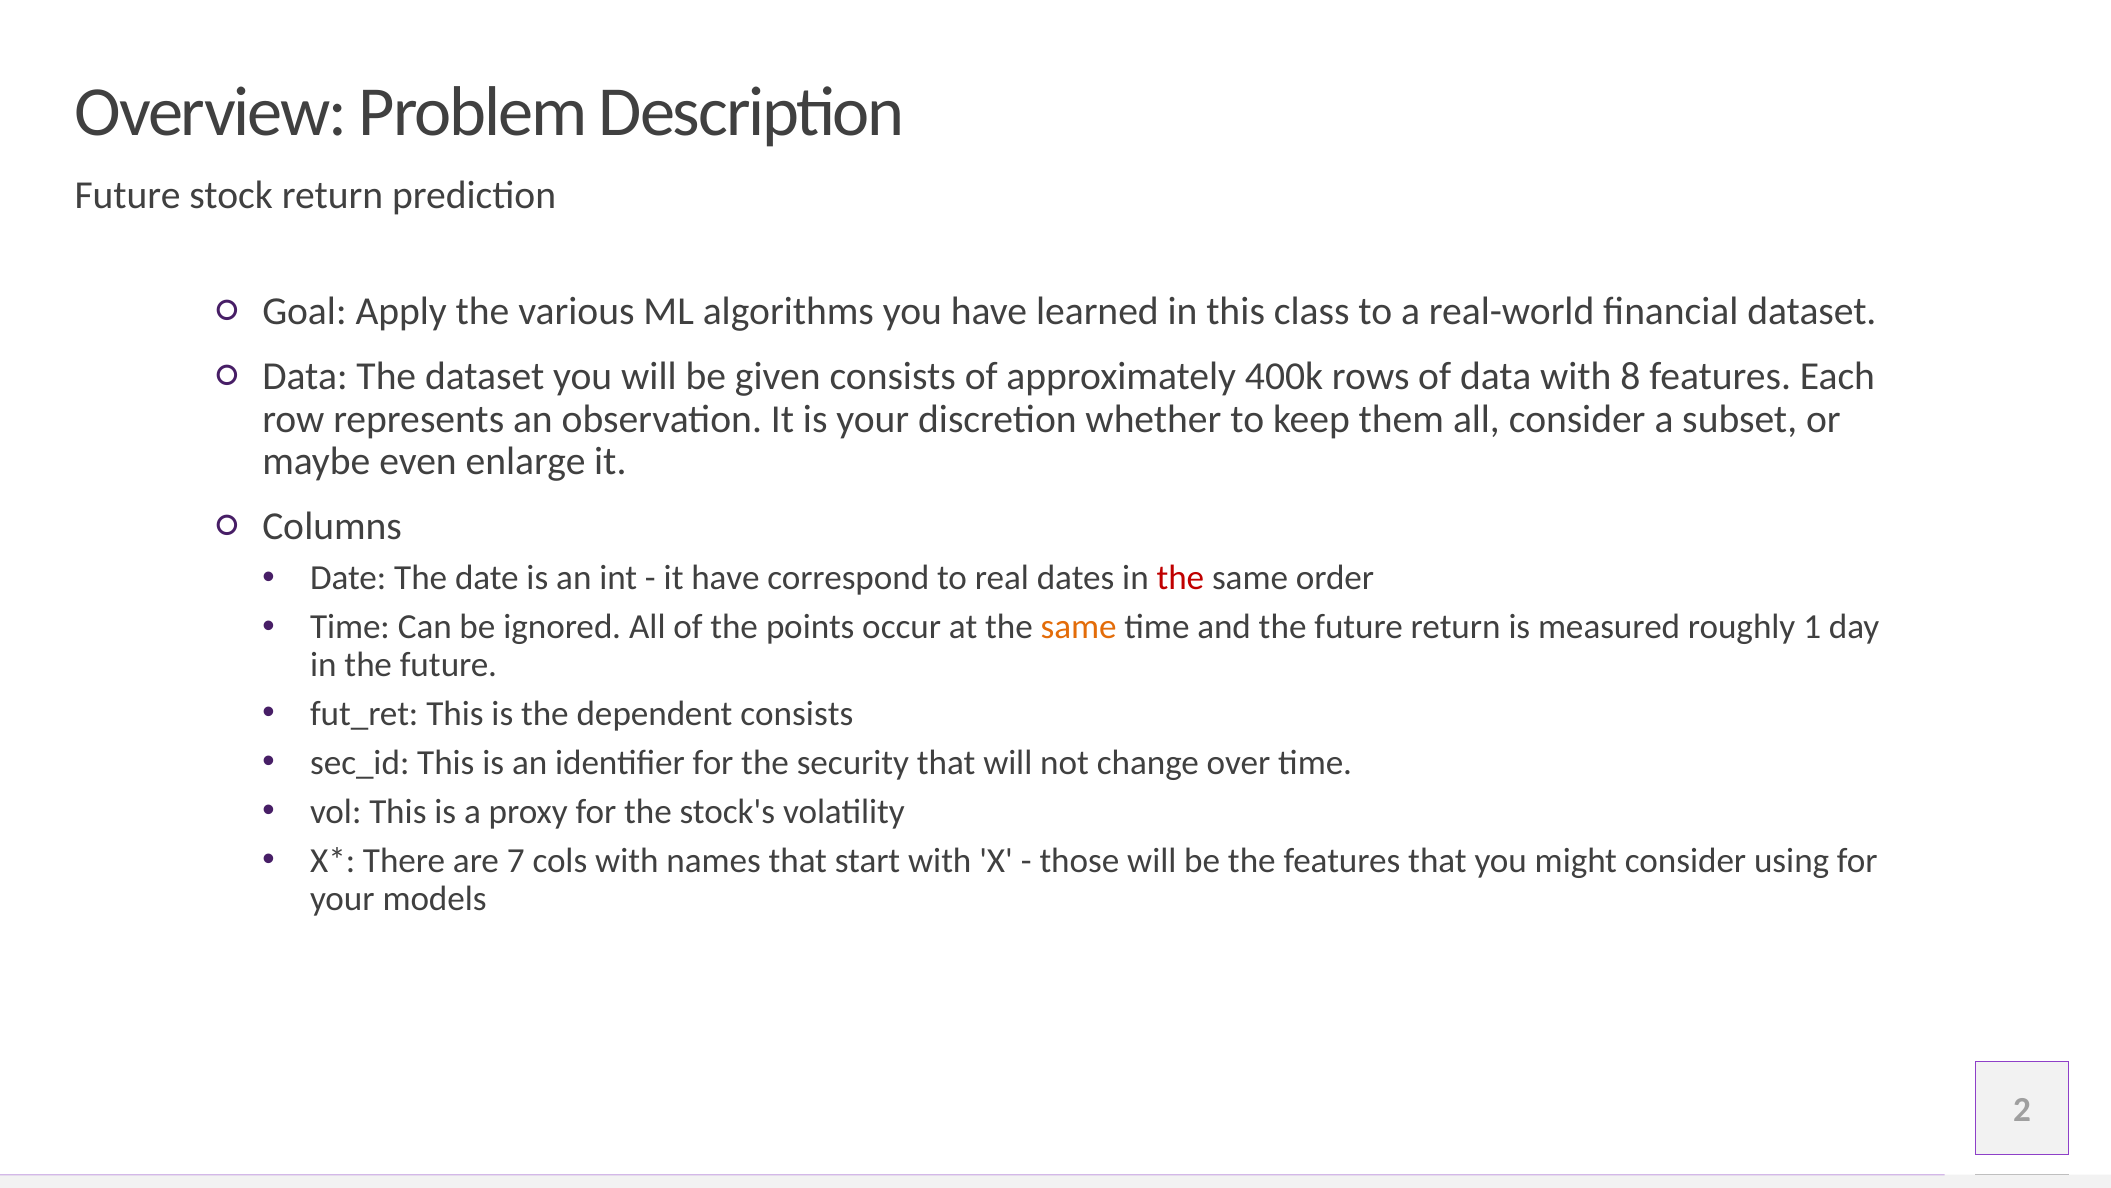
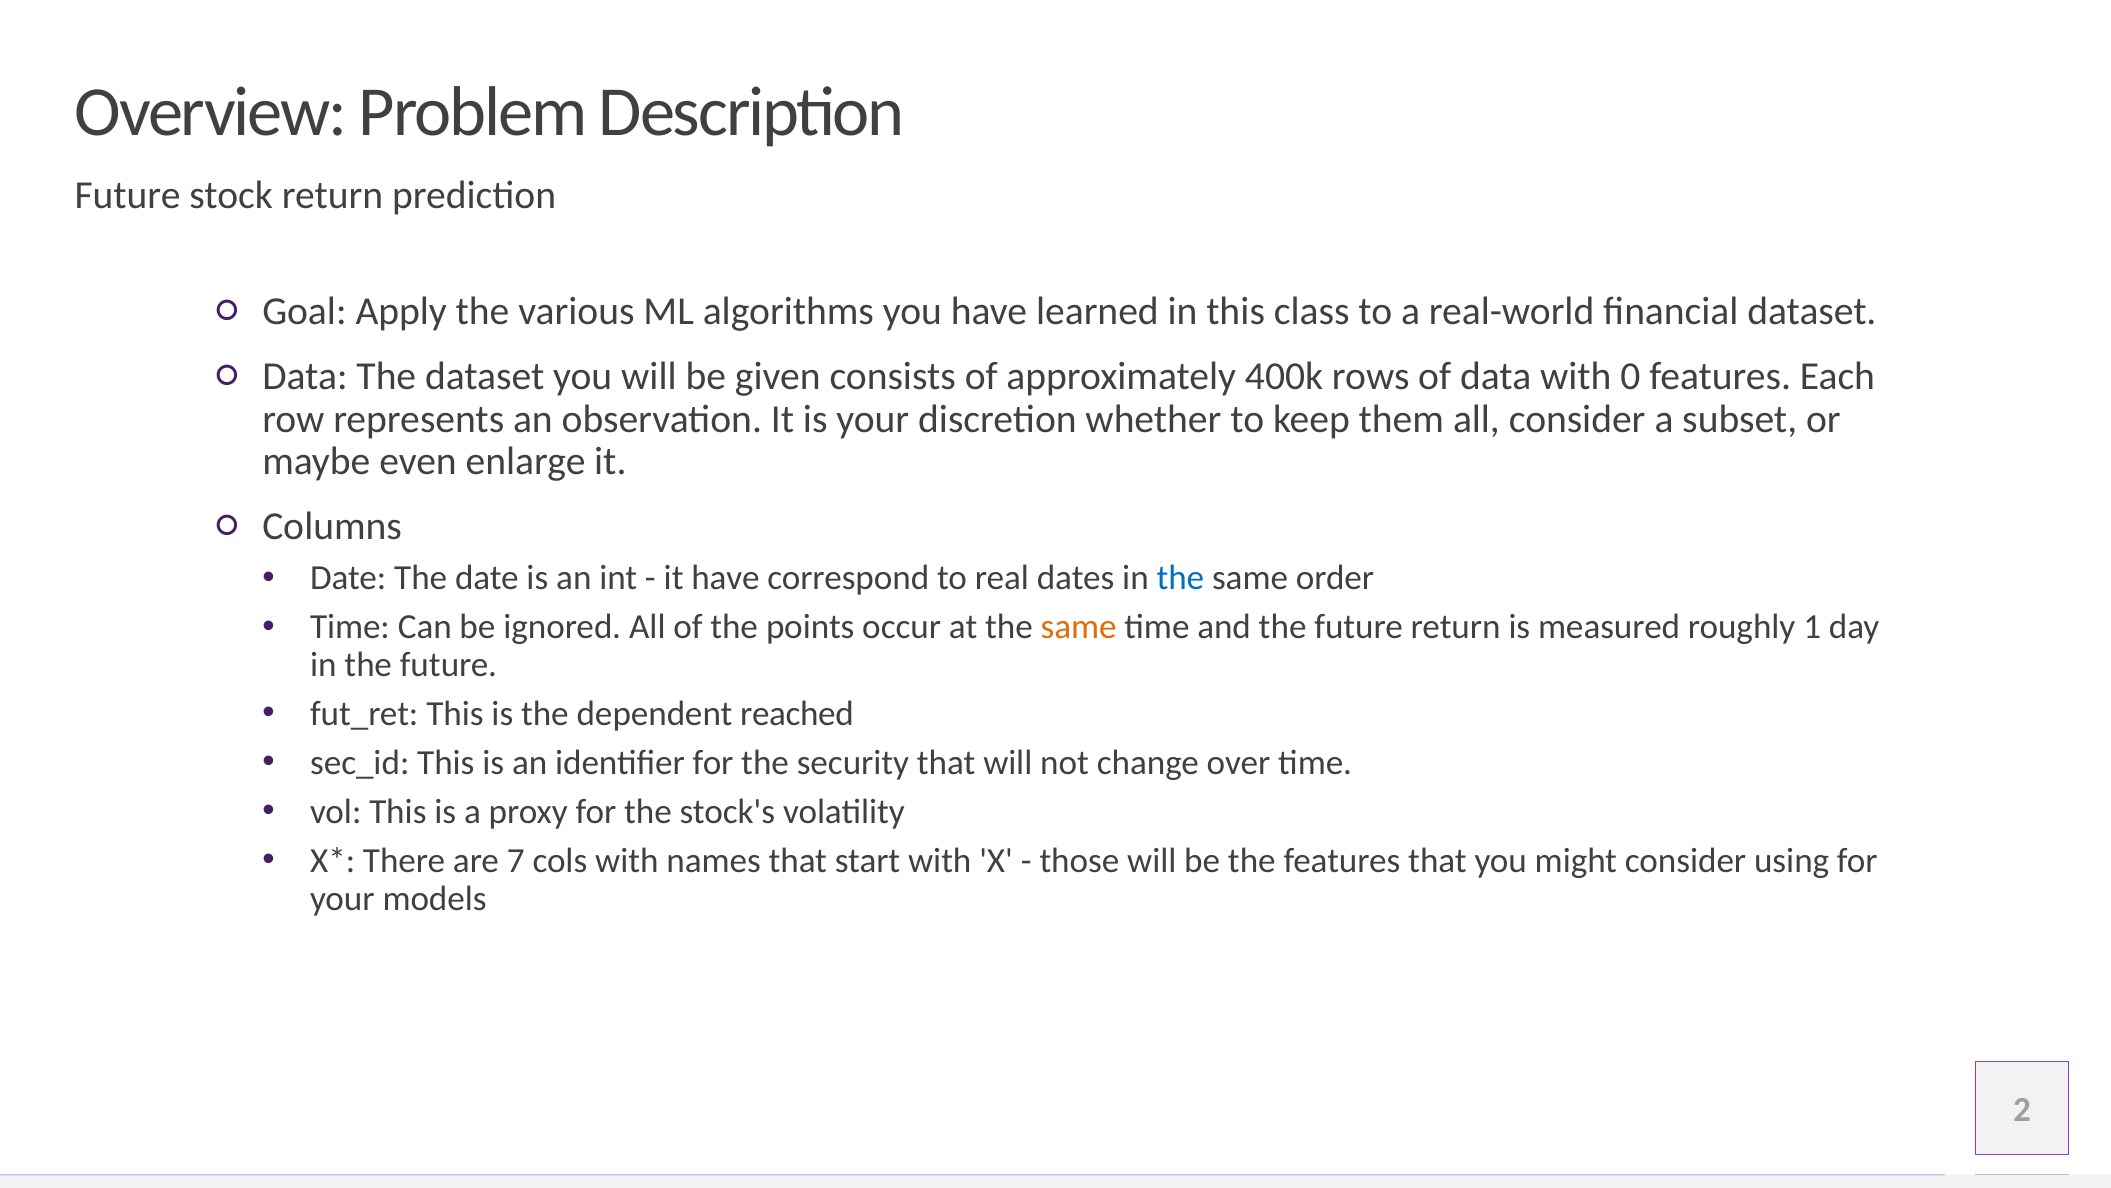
8: 8 -> 0
the at (1180, 578) colour: red -> blue
dependent consists: consists -> reached
